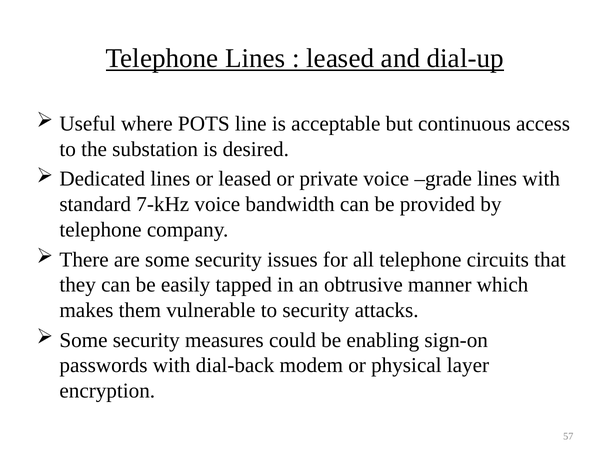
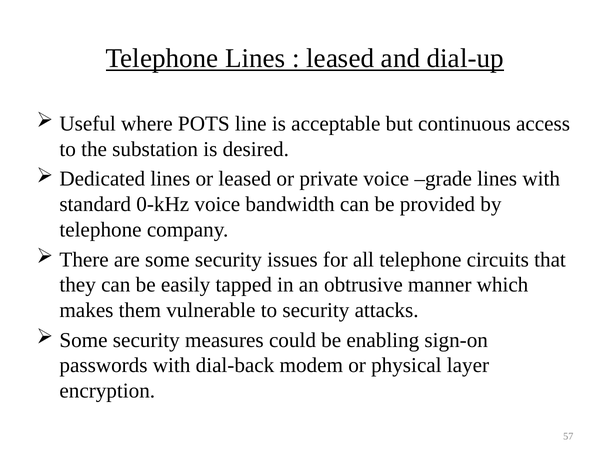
7-kHz: 7-kHz -> 0-kHz
